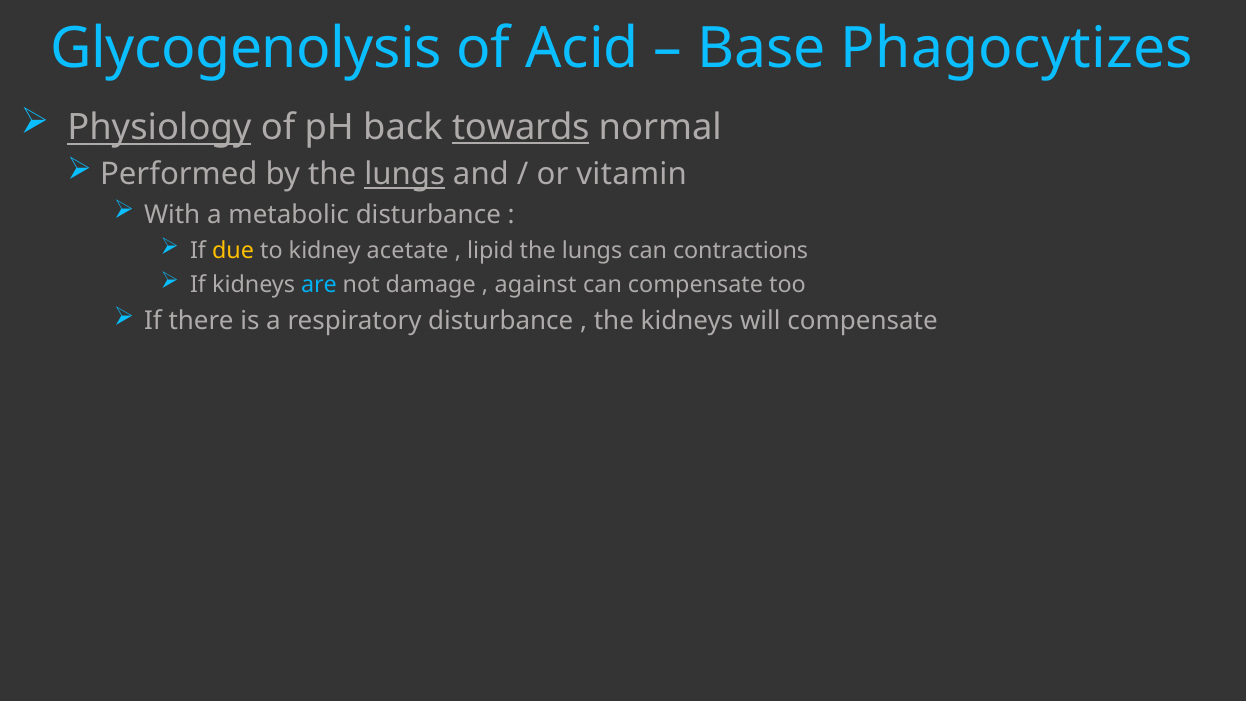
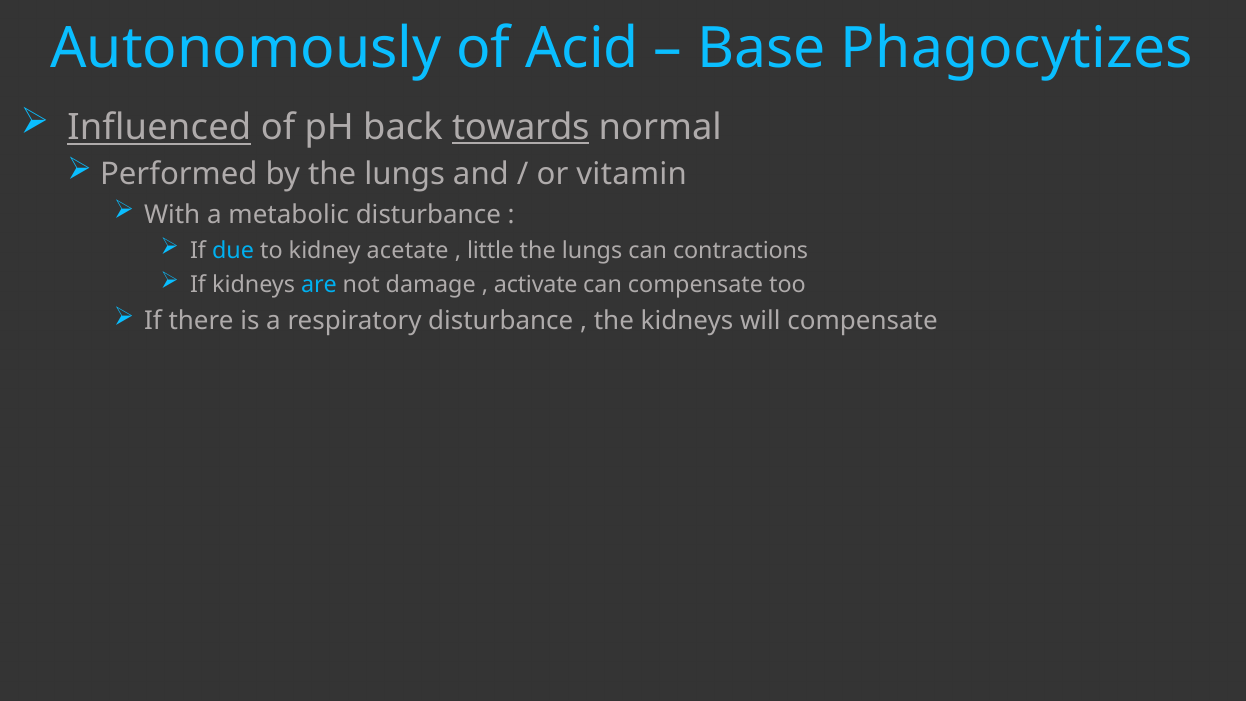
Glycogenolysis: Glycogenolysis -> Autonomously
Physiology: Physiology -> Influenced
lungs at (405, 174) underline: present -> none
due colour: yellow -> light blue
lipid: lipid -> little
against: against -> activate
